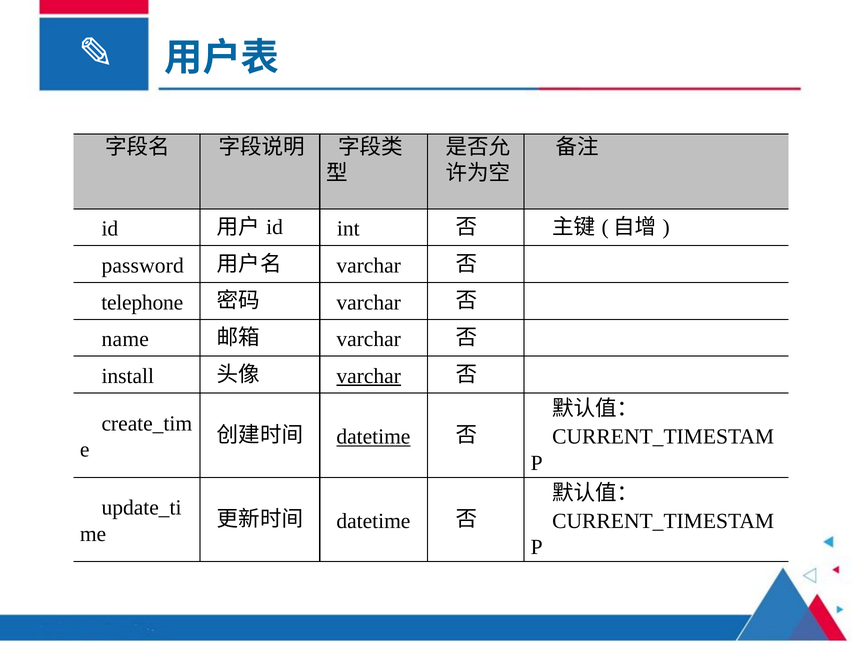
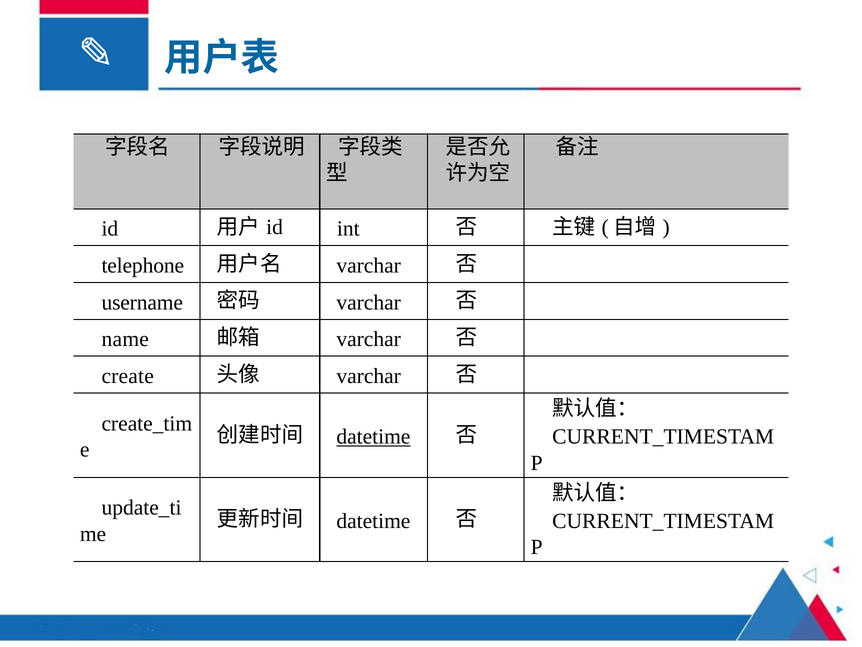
password: password -> telephone
telephone: telephone -> username
install: install -> create
varchar at (369, 376) underline: present -> none
